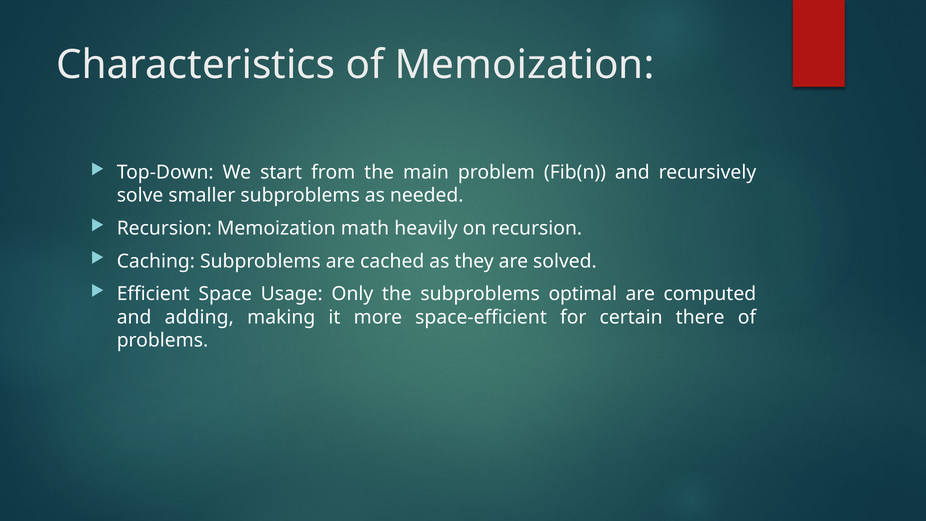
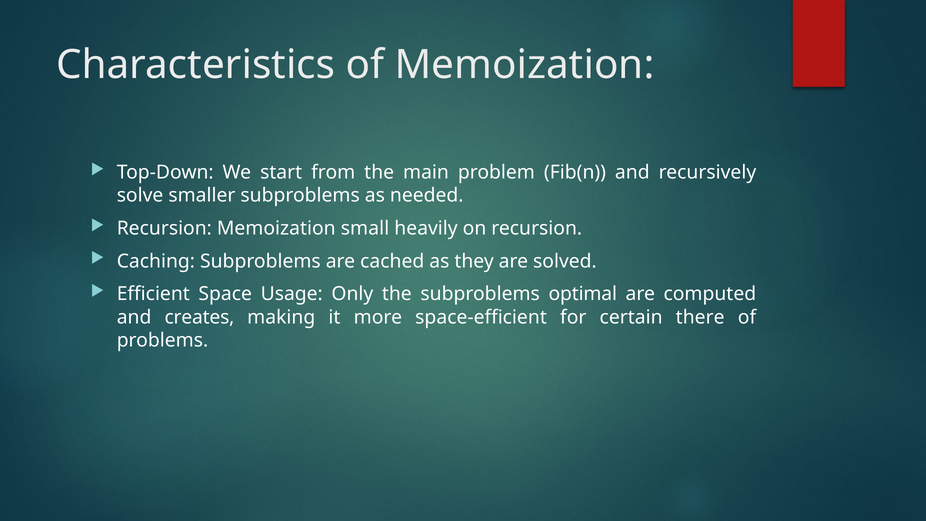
math: math -> small
adding: adding -> creates
